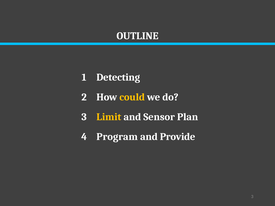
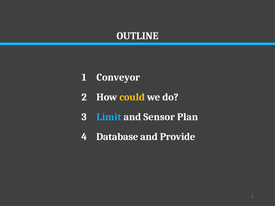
Detecting: Detecting -> Conveyor
Limit colour: yellow -> light blue
Program: Program -> Database
